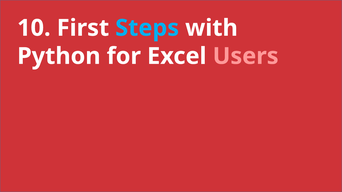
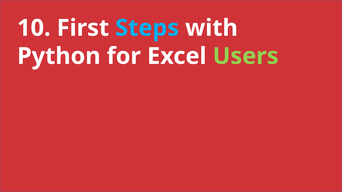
Users colour: pink -> light green
